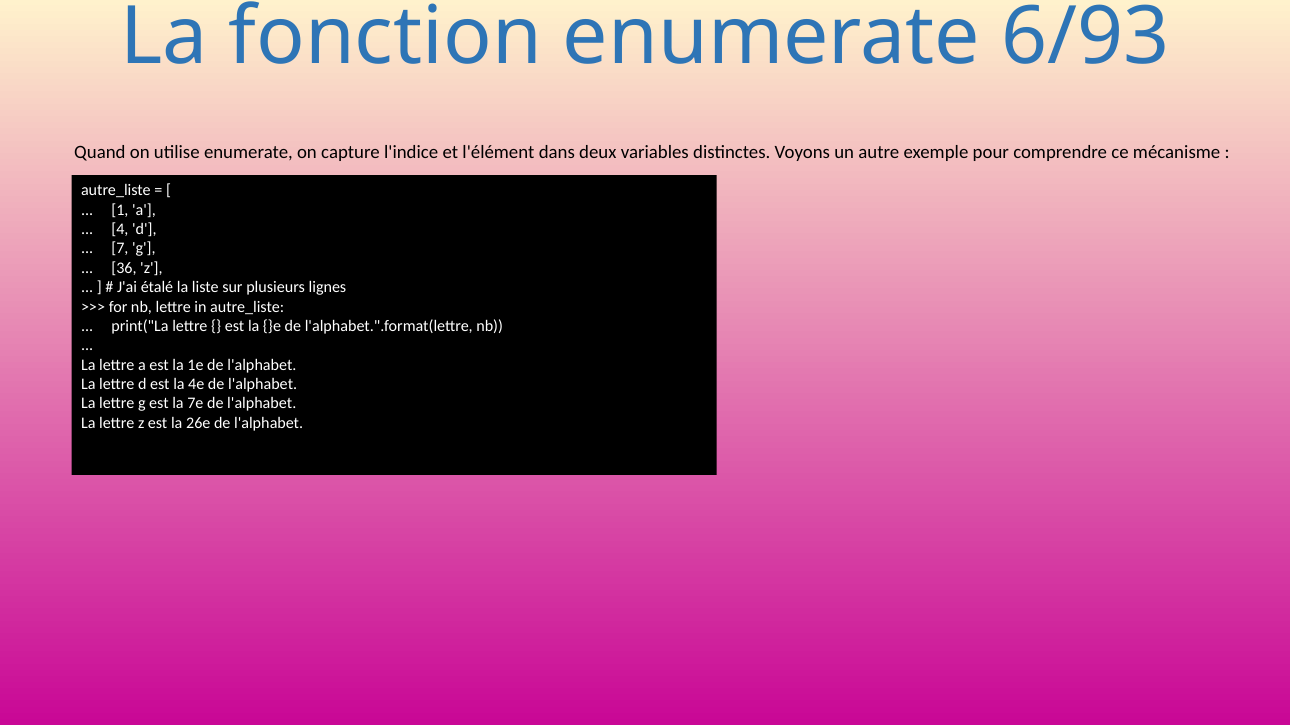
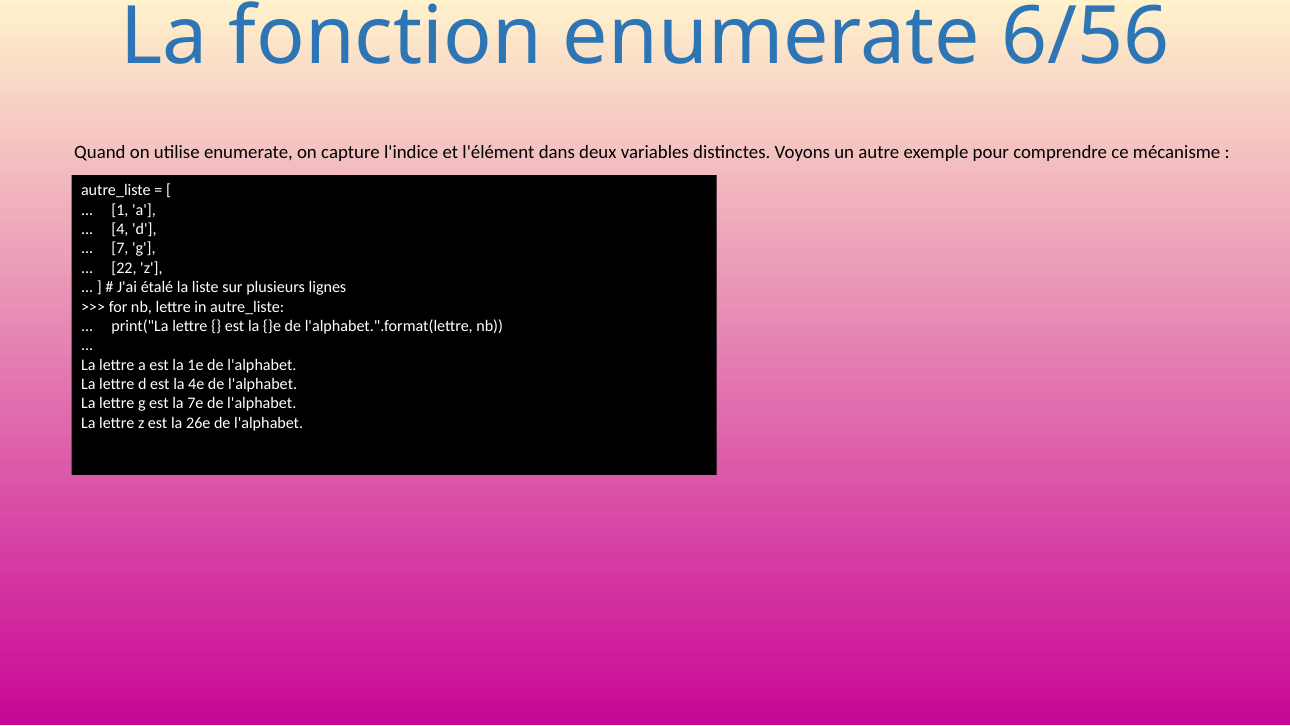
6/93: 6/93 -> 6/56
36: 36 -> 22
